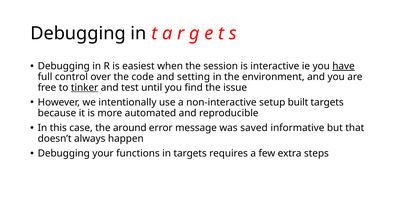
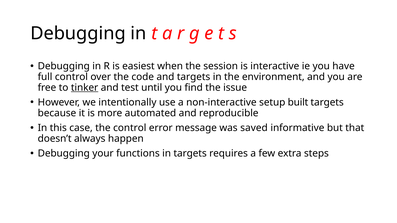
have underline: present -> none
and setting: setting -> targets
the around: around -> control
